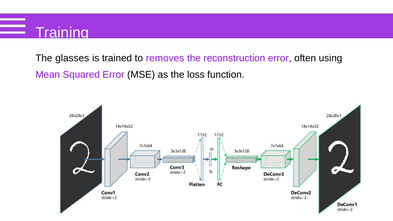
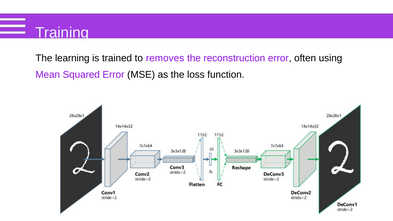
glasses: glasses -> learning
